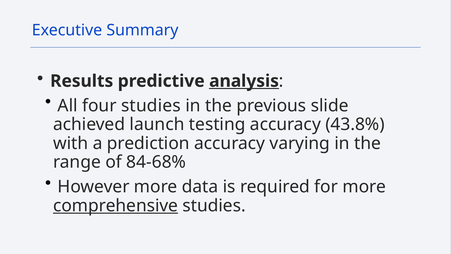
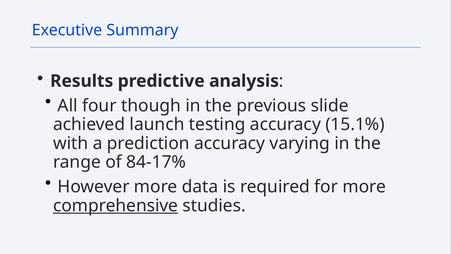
analysis underline: present -> none
four studies: studies -> though
43.8%: 43.8% -> 15.1%
84-68%: 84-68% -> 84-17%
